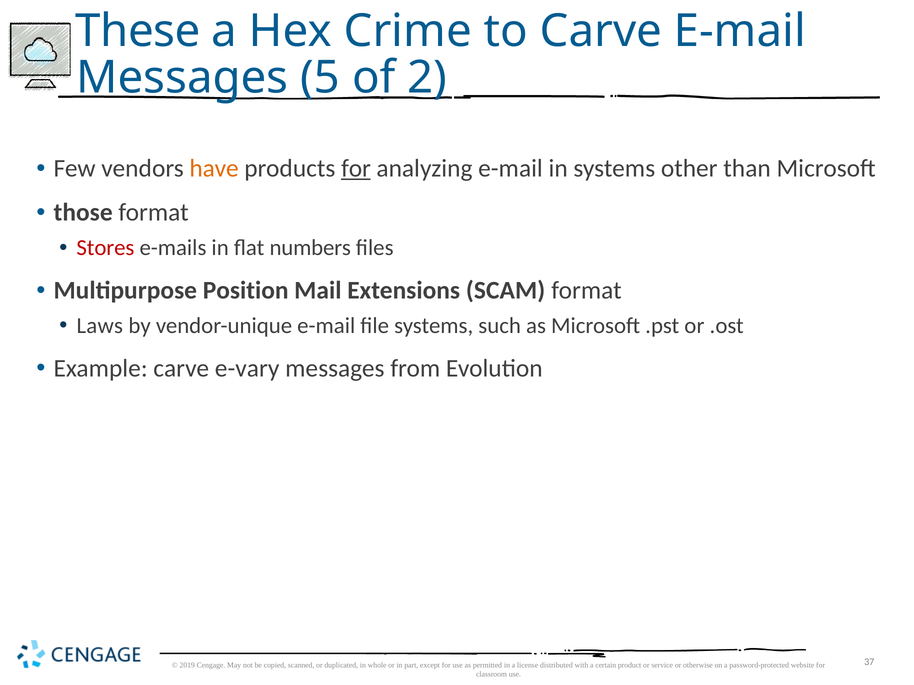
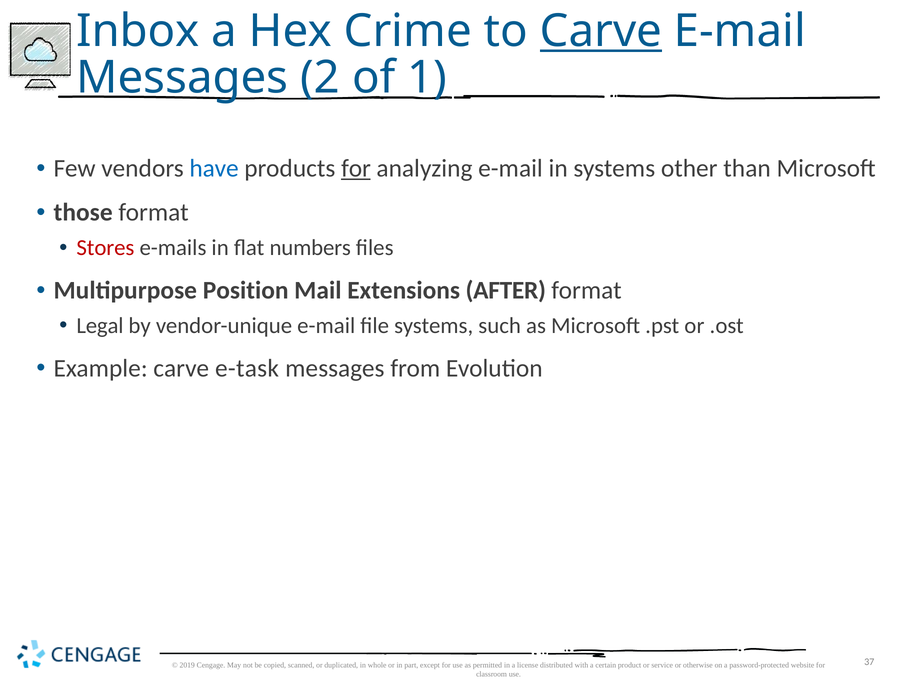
These: These -> Inbox
Carve at (601, 31) underline: none -> present
5: 5 -> 2
2: 2 -> 1
have colour: orange -> blue
SCAM: SCAM -> AFTER
Laws: Laws -> Legal
e-vary: e-vary -> e-task
